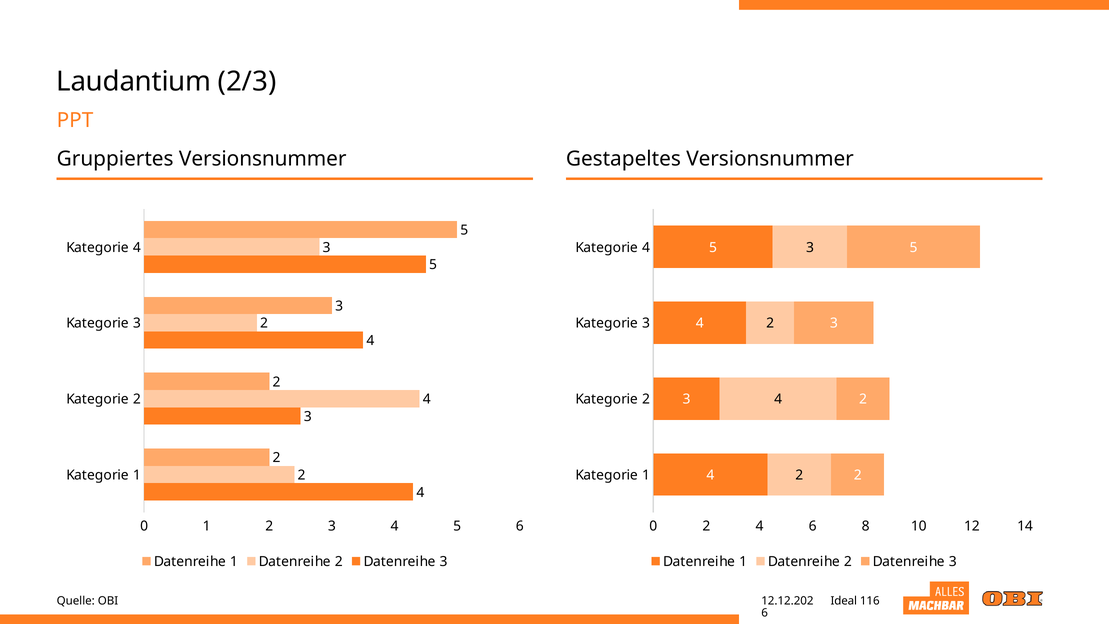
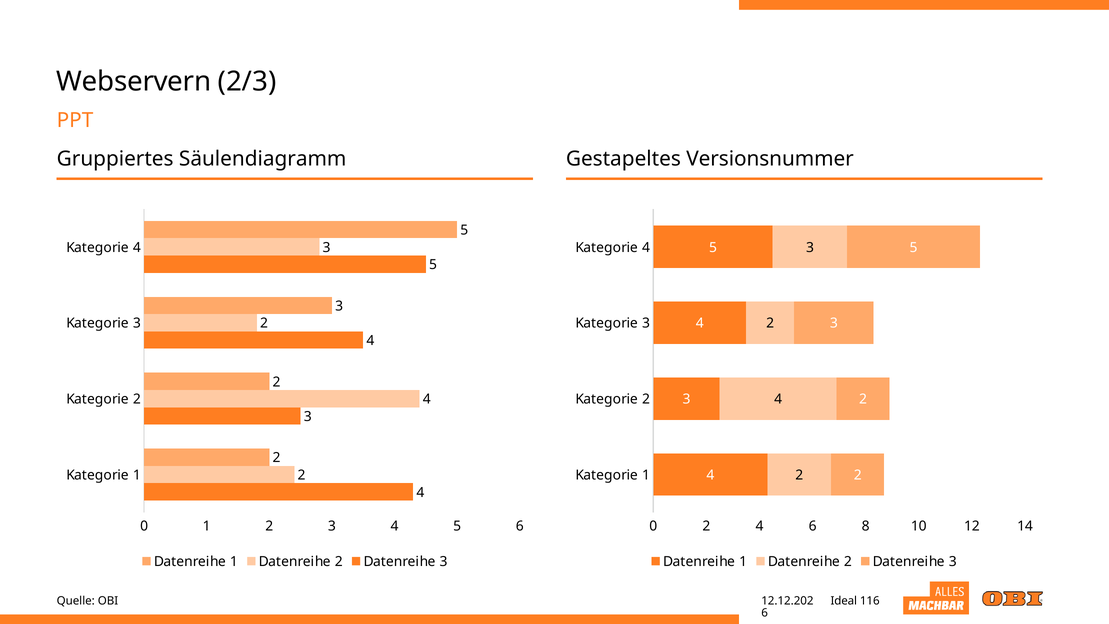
Laudantium: Laudantium -> Webservern
Gruppiertes Versionsnummer: Versionsnummer -> Säulendiagramm
